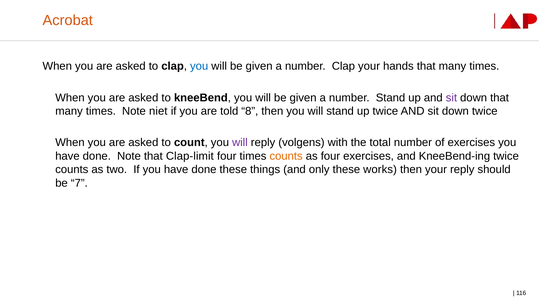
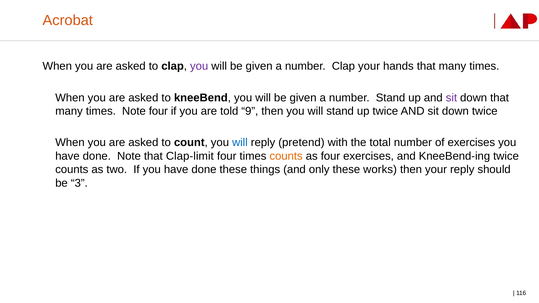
you at (199, 66) colour: blue -> purple
Note niet: niet -> four
8: 8 -> 9
will at (240, 143) colour: purple -> blue
volgens: volgens -> pretend
7: 7 -> 3
